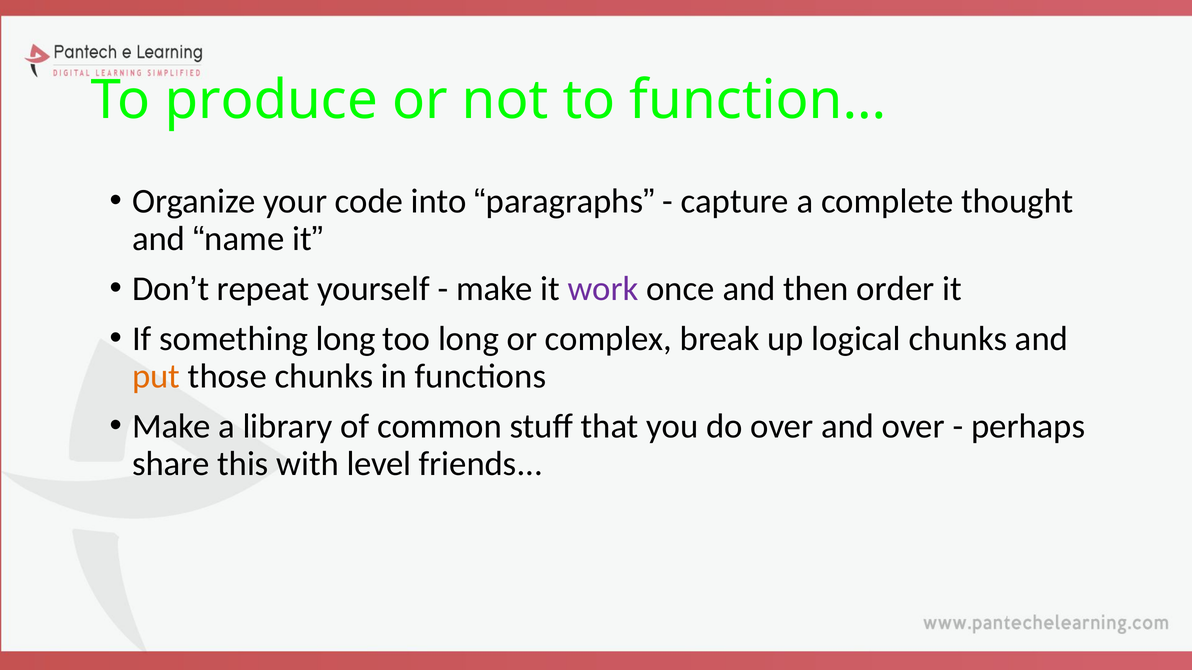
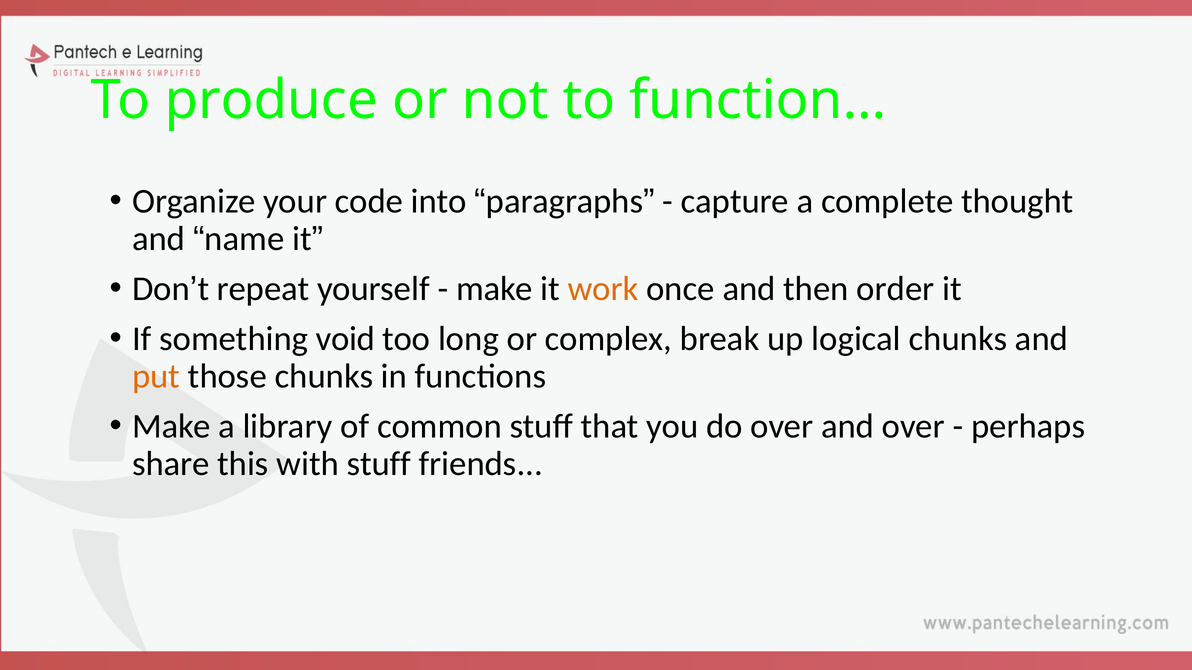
work colour: purple -> orange
something long: long -> void
with level: level -> stuff
